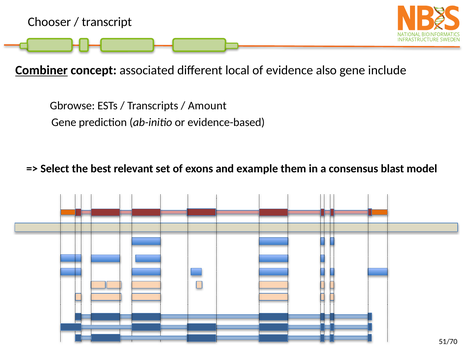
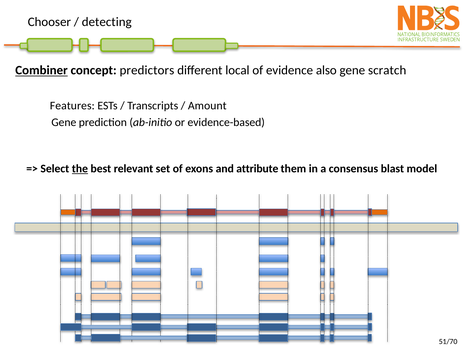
transcript: transcript -> detecting
associated: associated -> predictors
include: include -> scratch
Gbrowse: Gbrowse -> Features
the underline: none -> present
example: example -> attribute
